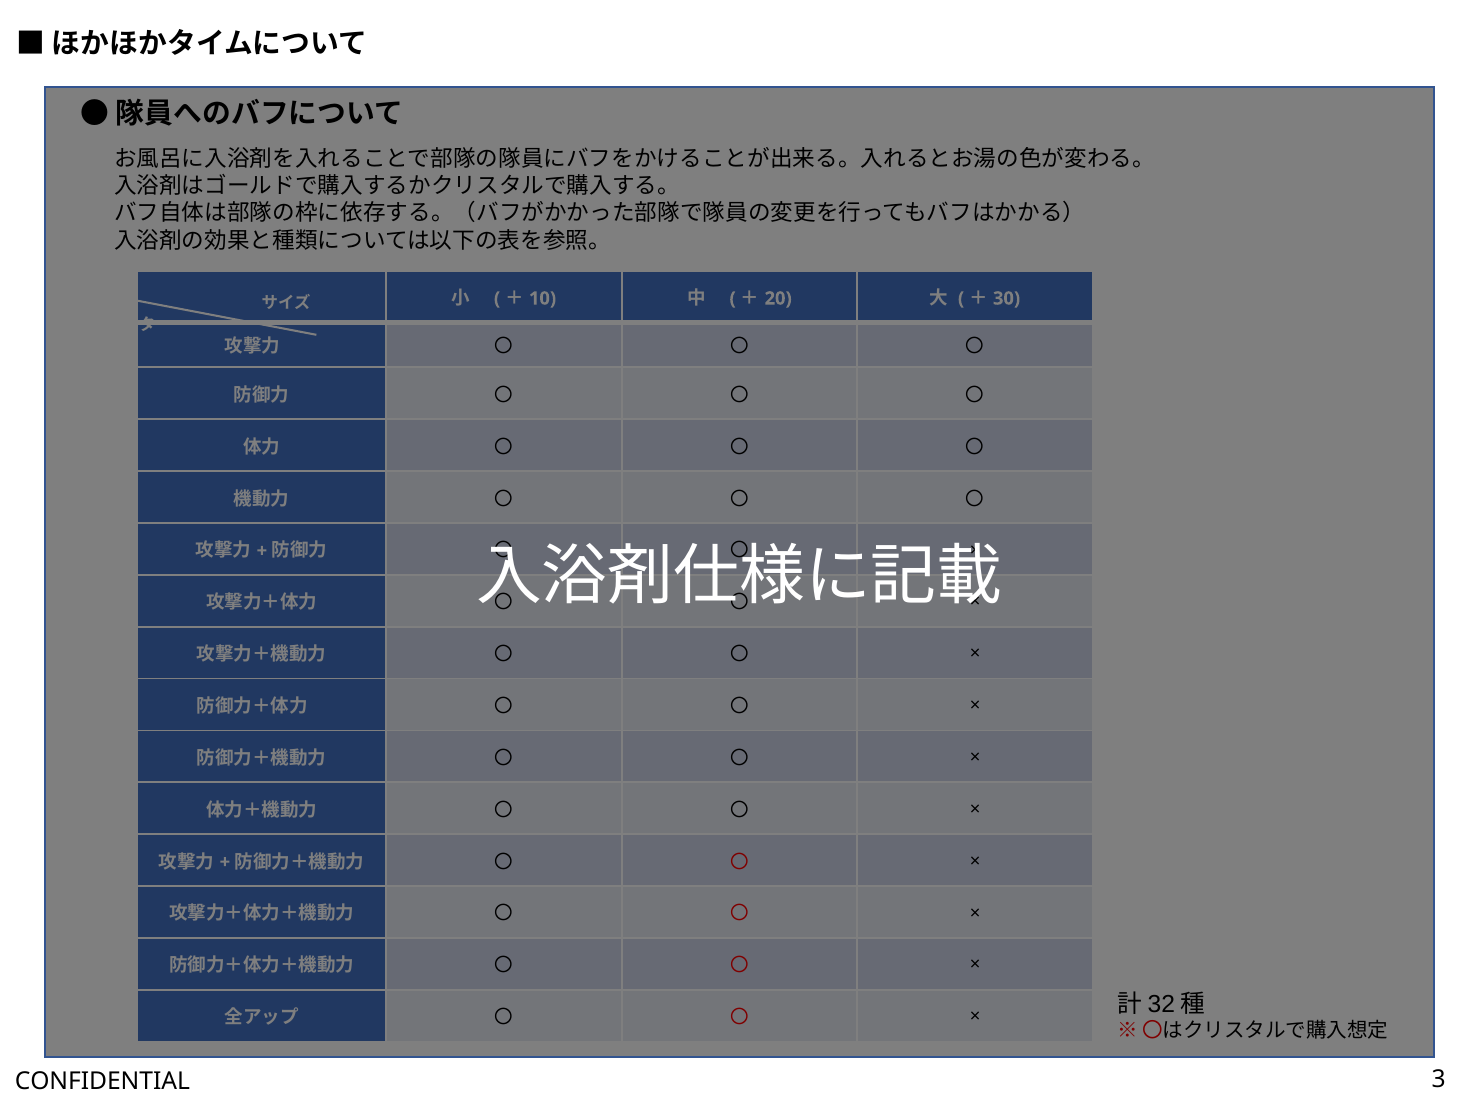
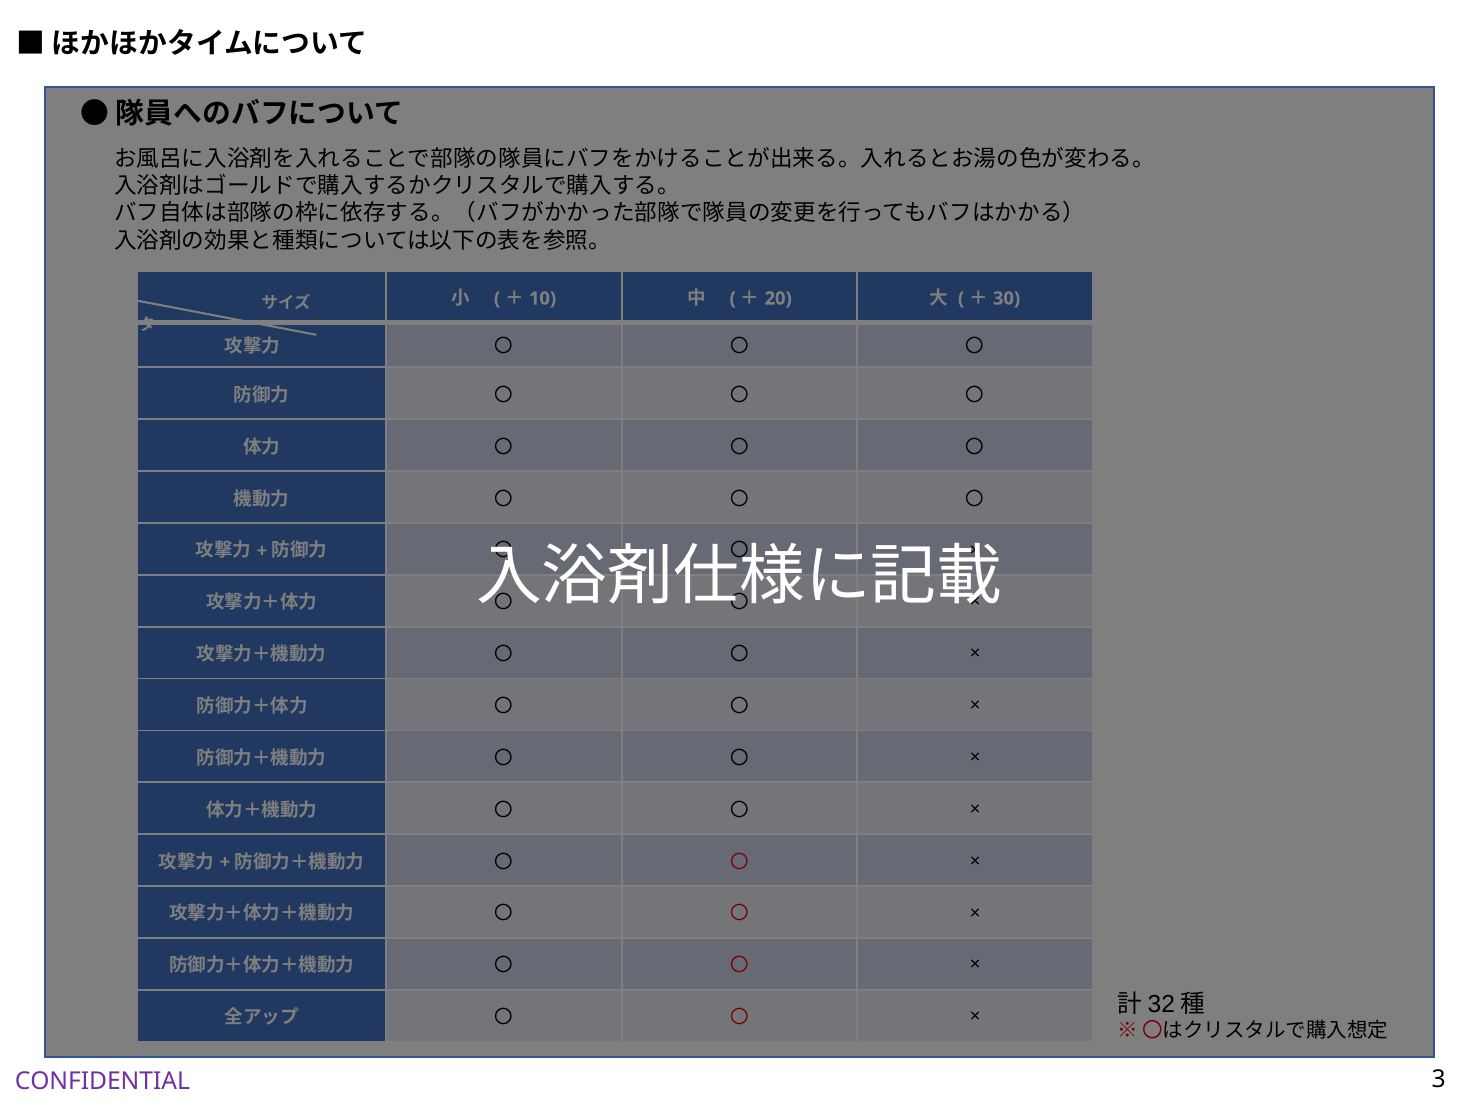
CONFIDENTIAL colour: black -> purple
